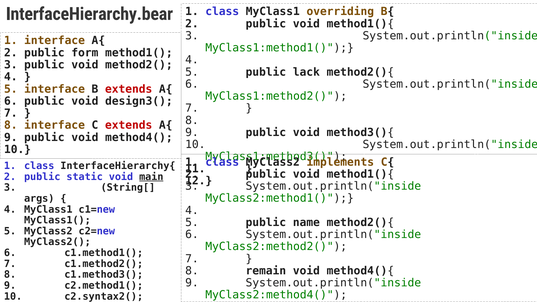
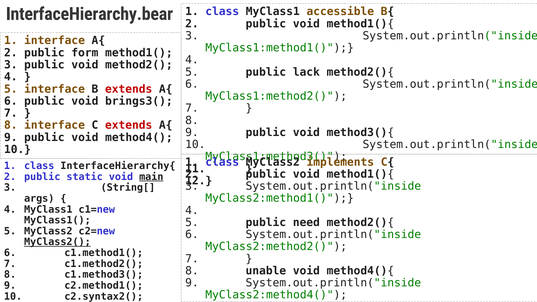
overriding: overriding -> accessible
design3(: design3( -> brings3(
name: name -> need
MyClass2( underline: none -> present
remain: remain -> unable
